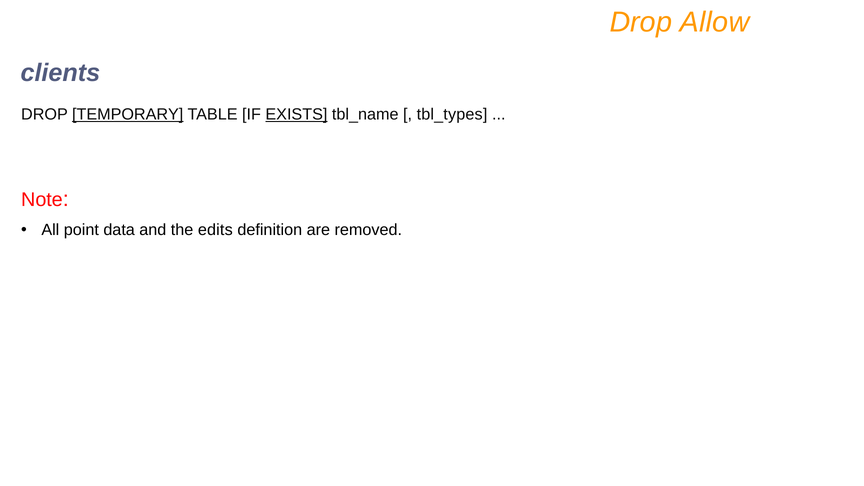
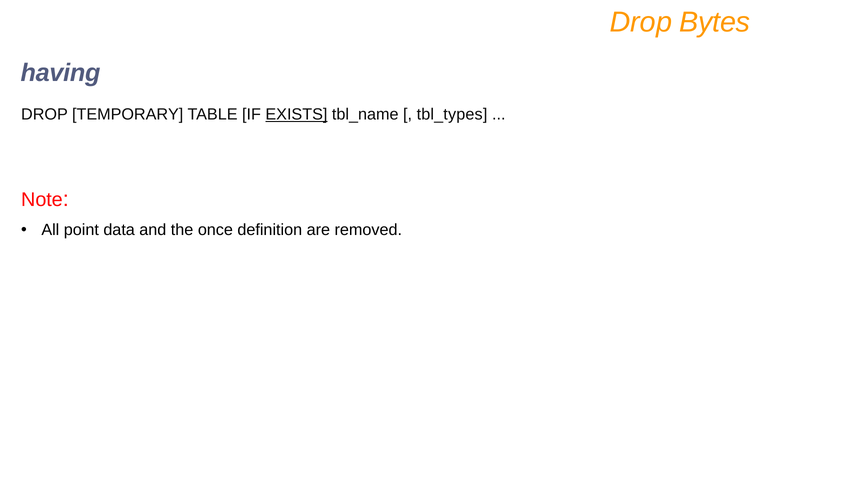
Allow: Allow -> Bytes
clients: clients -> having
TEMPORARY underline: present -> none
edits: edits -> once
